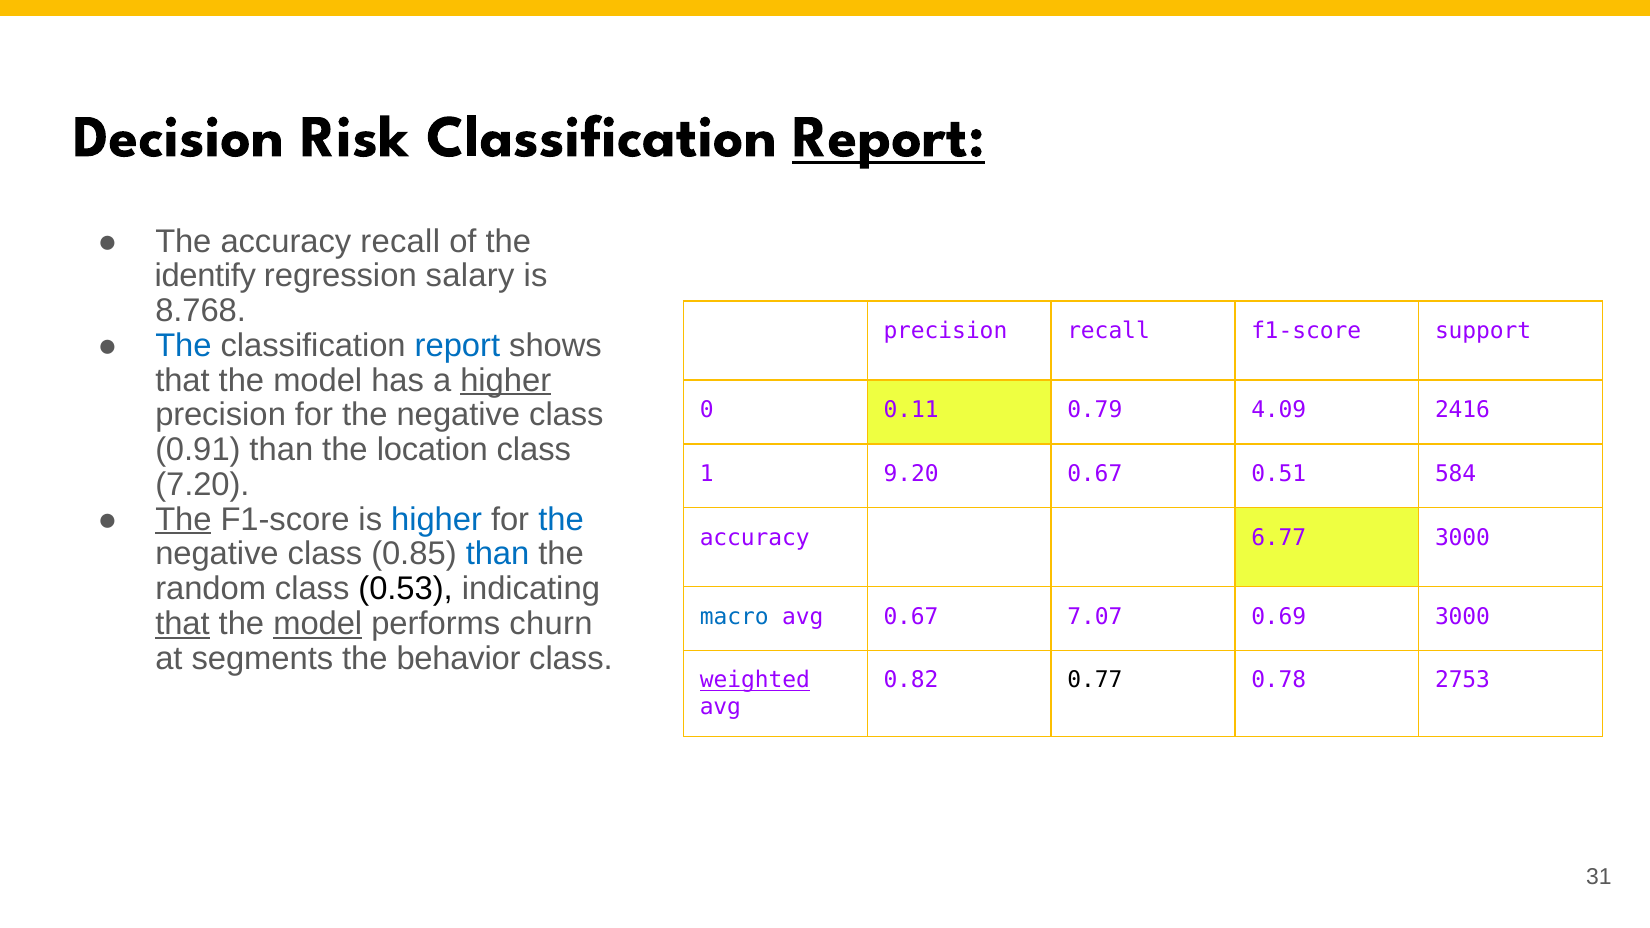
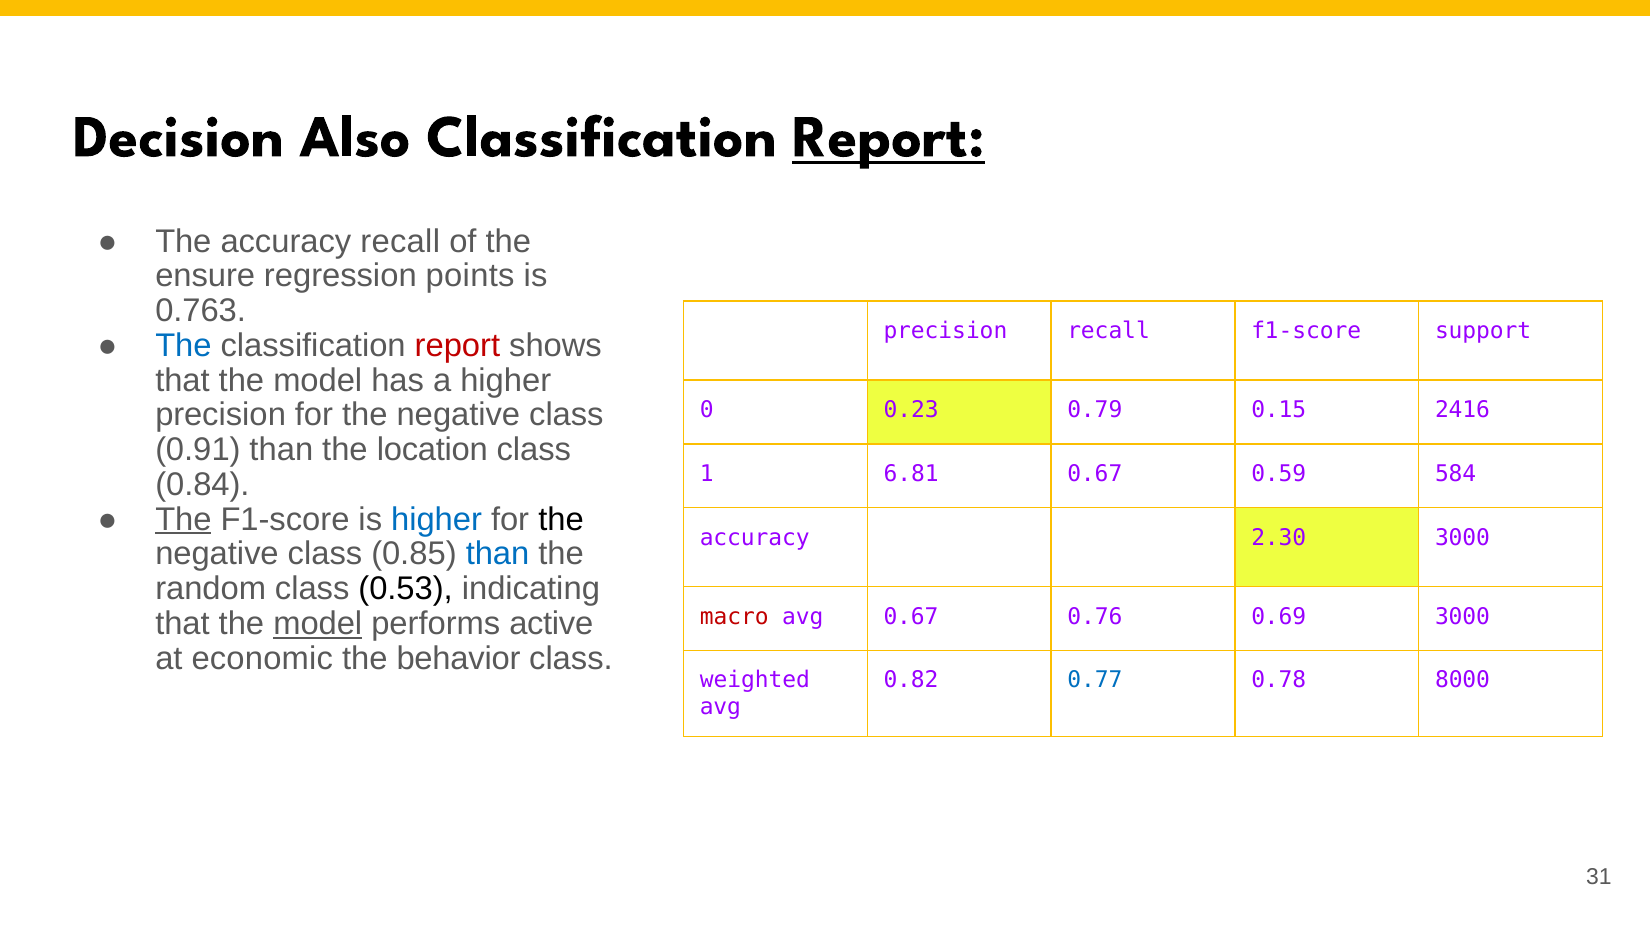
Risk: Risk -> Also
identify: identify -> ensure
salary: salary -> points
8.768: 8.768 -> 0.763
report at (457, 346) colour: blue -> red
higher at (506, 380) underline: present -> none
0.11: 0.11 -> 0.23
4.09: 4.09 -> 0.15
9.20: 9.20 -> 6.81
0.51: 0.51 -> 0.59
7.20: 7.20 -> 0.84
the at (561, 519) colour: blue -> black
6.77: 6.77 -> 2.30
macro colour: blue -> red
7.07: 7.07 -> 0.76
that at (182, 624) underline: present -> none
churn: churn -> active
segments: segments -> economic
weighted underline: present -> none
0.77 colour: black -> blue
2753: 2753 -> 8000
